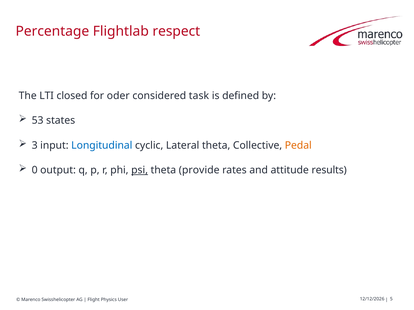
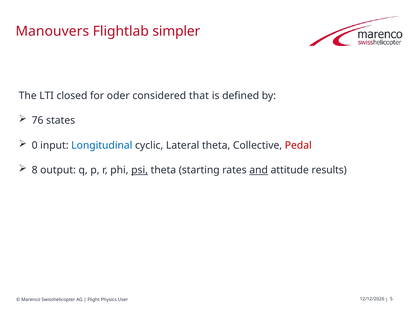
Percentage: Percentage -> Manouvers
respect: respect -> simpler
task: task -> that
53: 53 -> 76
3: 3 -> 0
Pedal colour: orange -> red
0: 0 -> 8
provide: provide -> starting
and underline: none -> present
